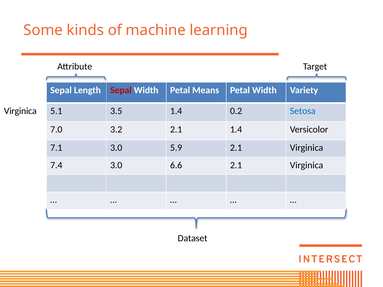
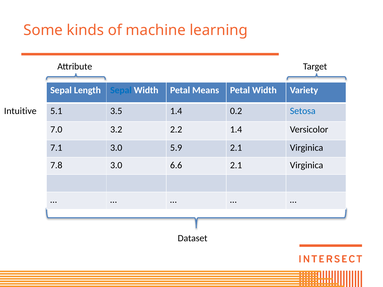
Sepal at (121, 90) colour: red -> blue
Virginica at (20, 111): Virginica -> Intuitive
3.2 2.1: 2.1 -> 2.2
7.4: 7.4 -> 7.8
